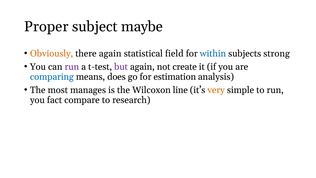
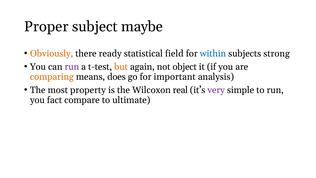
there again: again -> ready
but colour: purple -> orange
create: create -> object
comparing colour: blue -> orange
estimation: estimation -> important
manages: manages -> property
line: line -> real
very colour: orange -> purple
research: research -> ultimate
